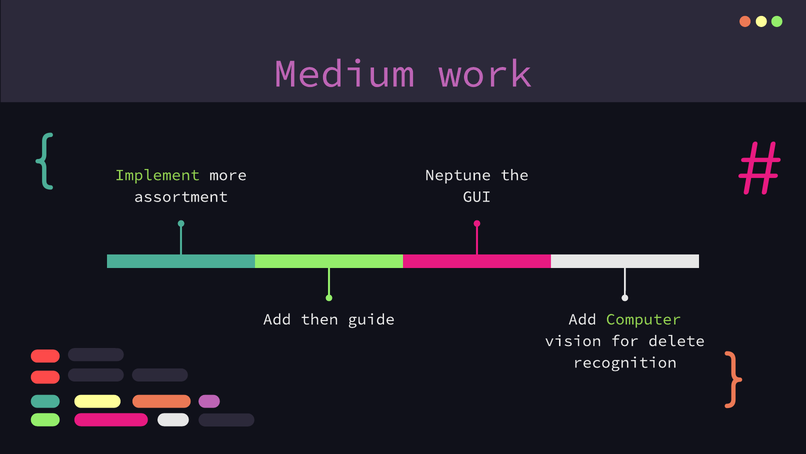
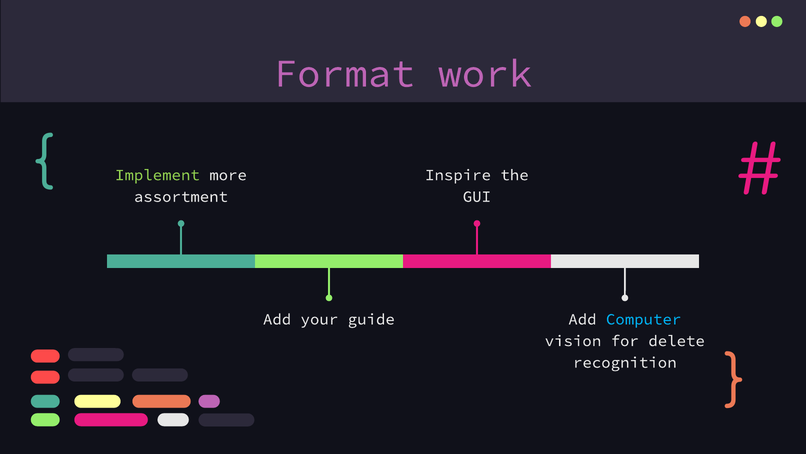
Medium: Medium -> Format
Neptune: Neptune -> Inspire
then: then -> your
Computer colour: light green -> light blue
